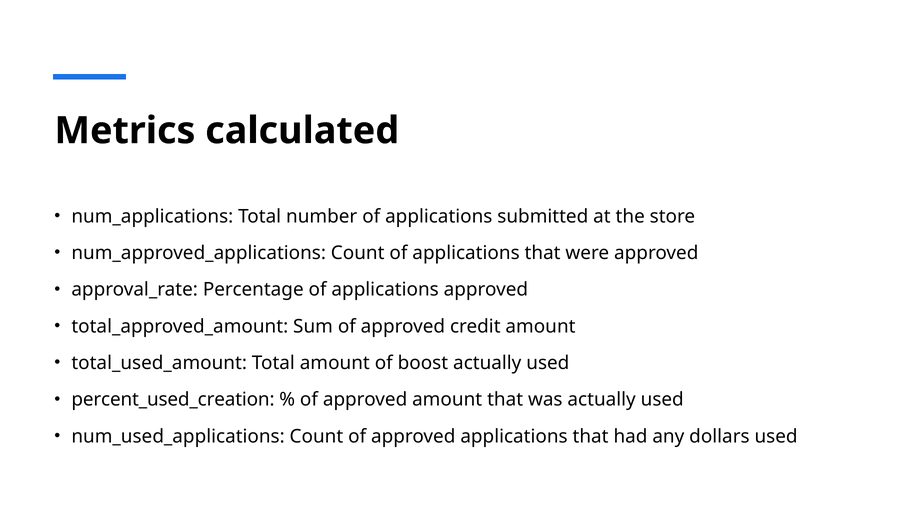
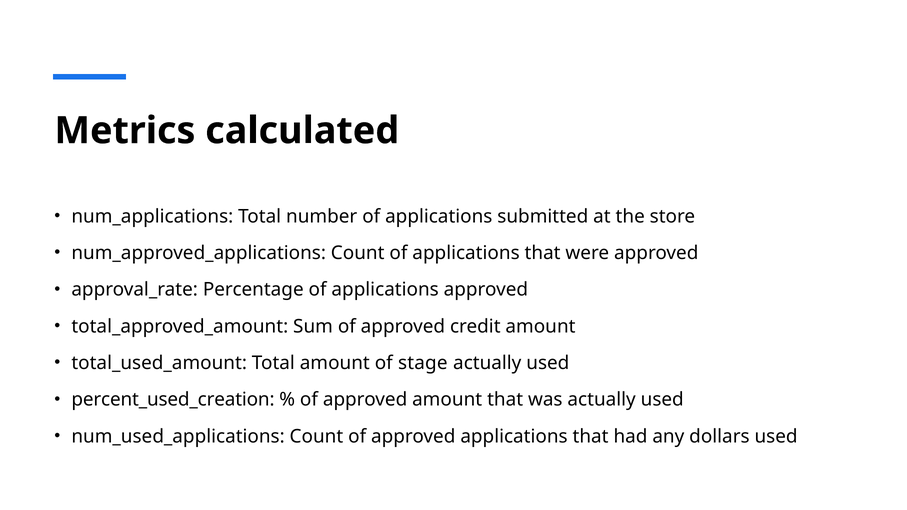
boost: boost -> stage
